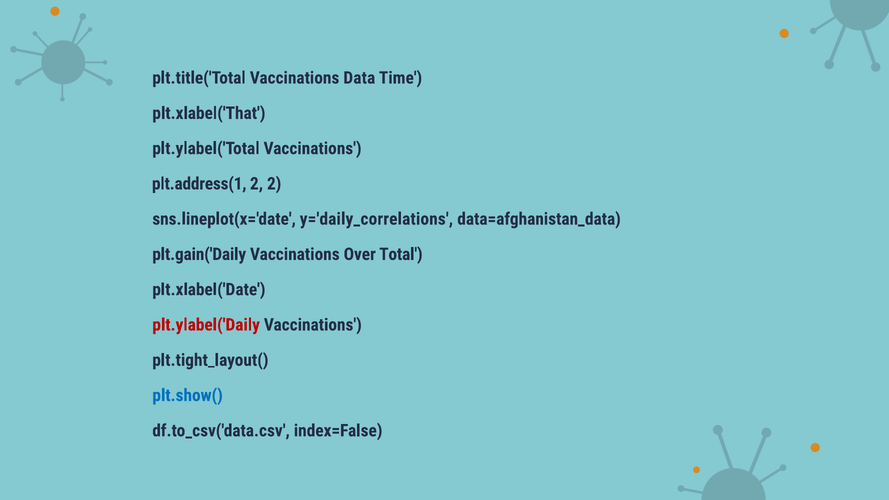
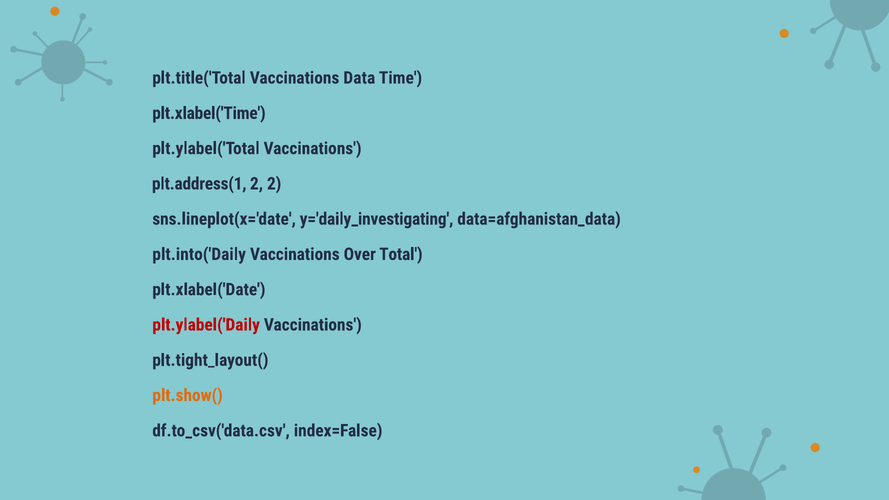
plt.xlabel('That: plt.xlabel('That -> plt.xlabel('Time
y='daily_correlations: y='daily_correlations -> y='daily_investigating
plt.gain('Daily: plt.gain('Daily -> plt.into('Daily
plt.show( colour: blue -> orange
